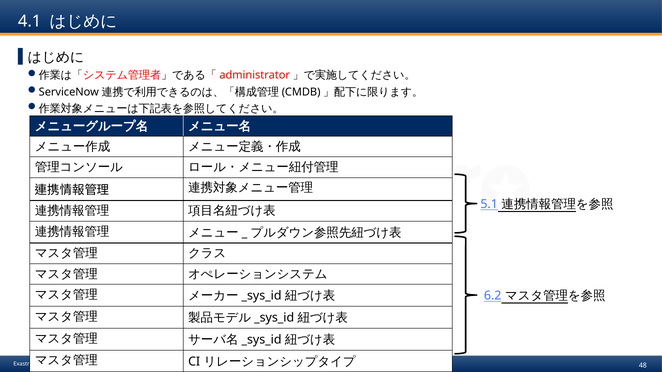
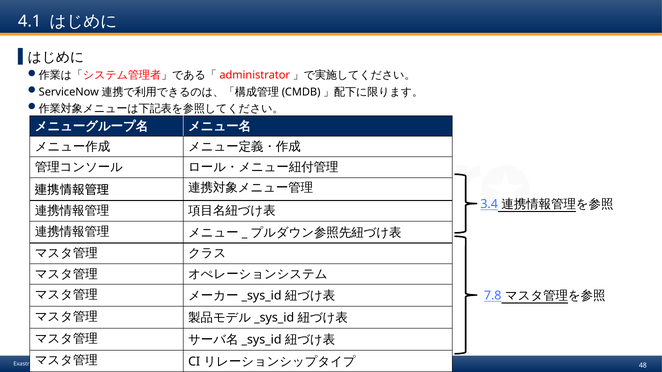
5.1: 5.1 -> 3.4
6.2: 6.2 -> 7.8
